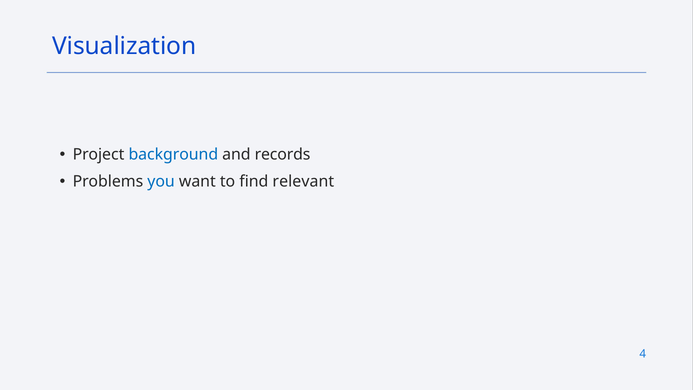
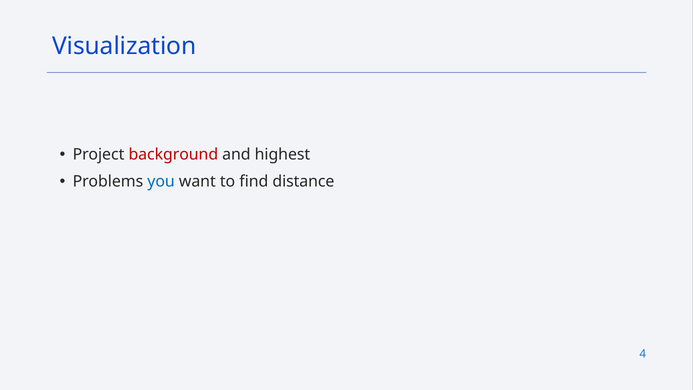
background colour: blue -> red
records: records -> highest
relevant: relevant -> distance
